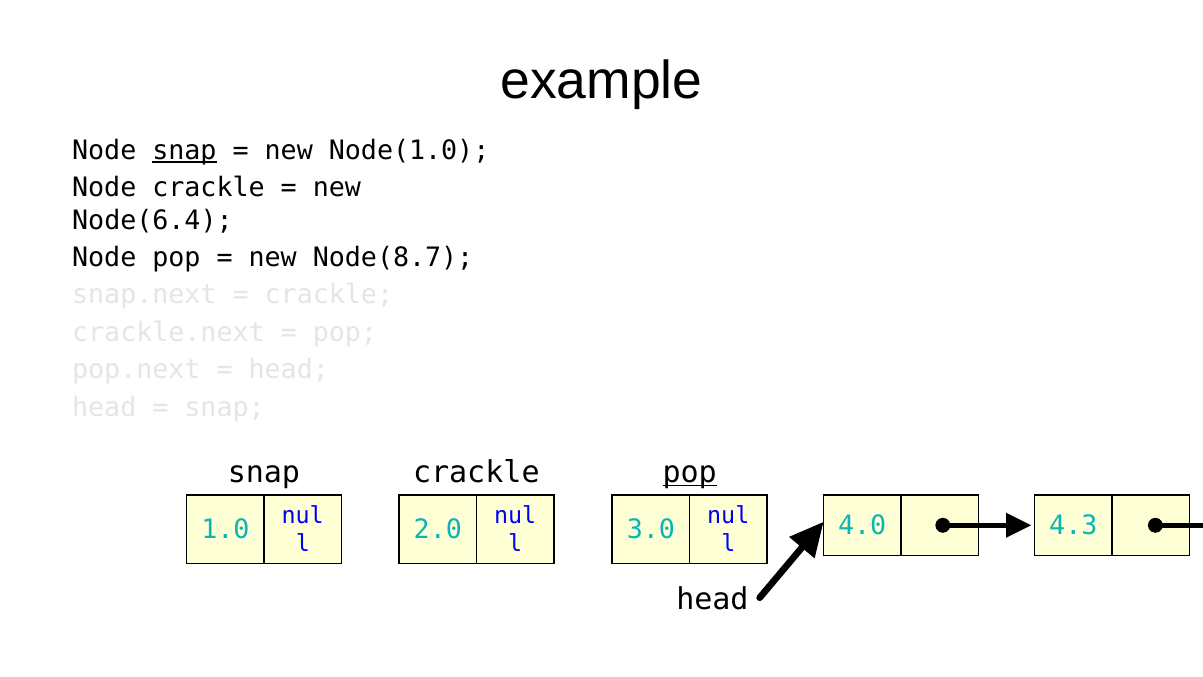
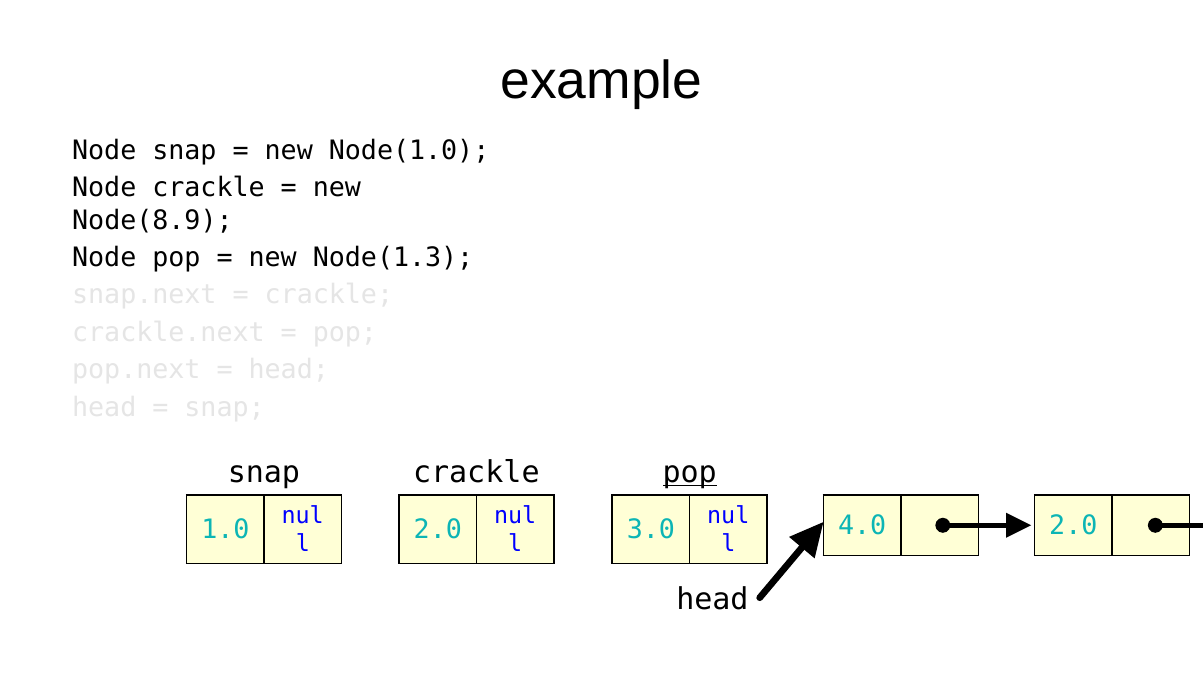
snap at (184, 151) underline: present -> none
Node(6.4: Node(6.4 -> Node(8.9
Node(8.7: Node(8.7 -> Node(1.3
4.0 4.3: 4.3 -> 2.0
